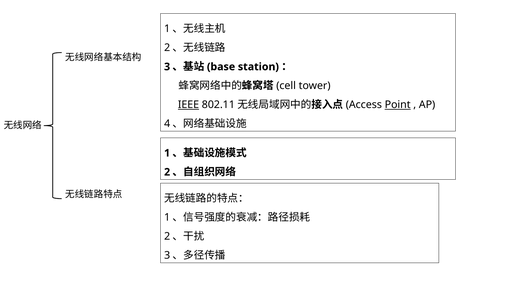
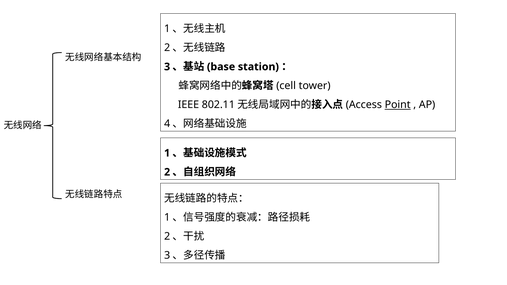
IEEE underline: present -> none
